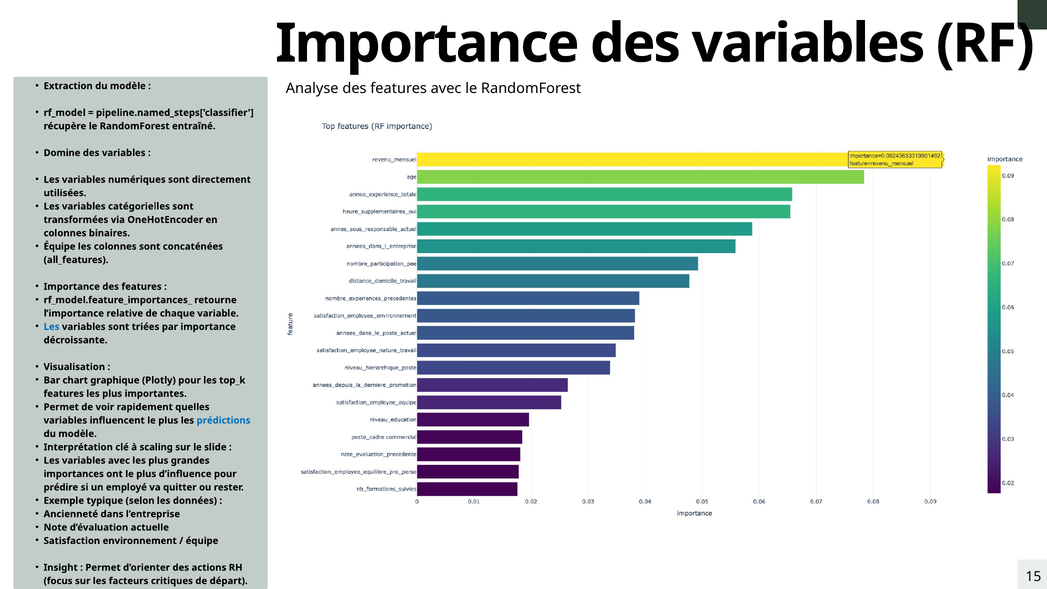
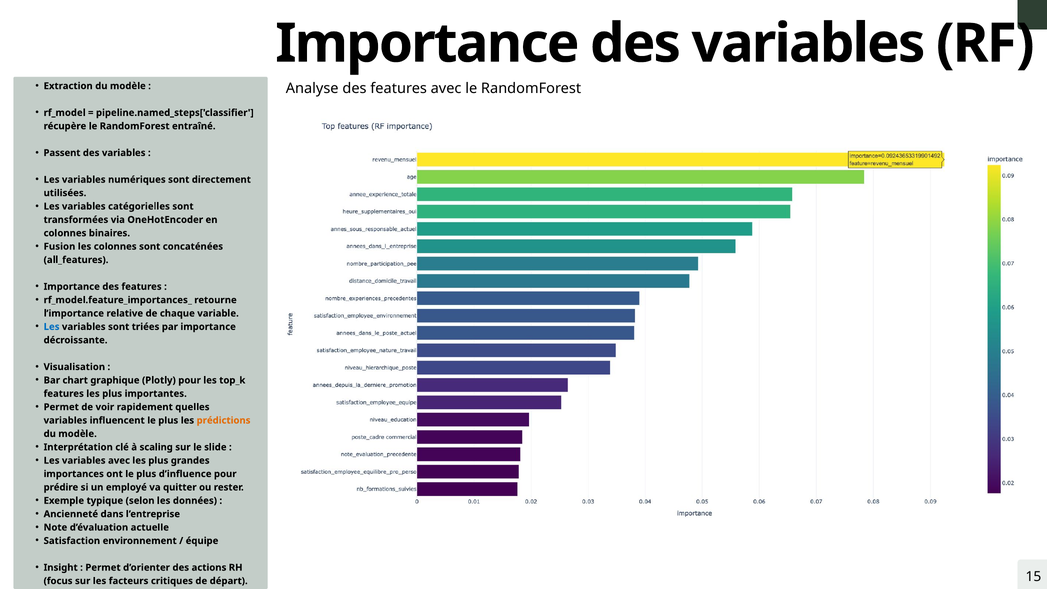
Domine: Domine -> Passent
Équipe at (60, 246): Équipe -> Fusion
prédictions colour: blue -> orange
